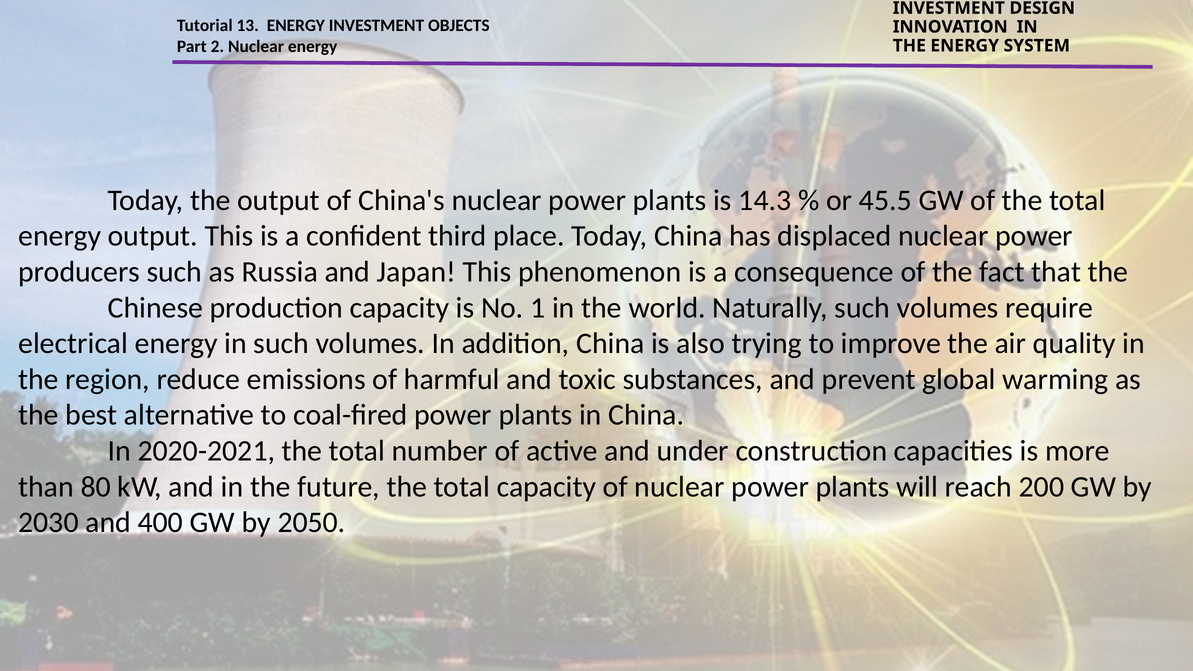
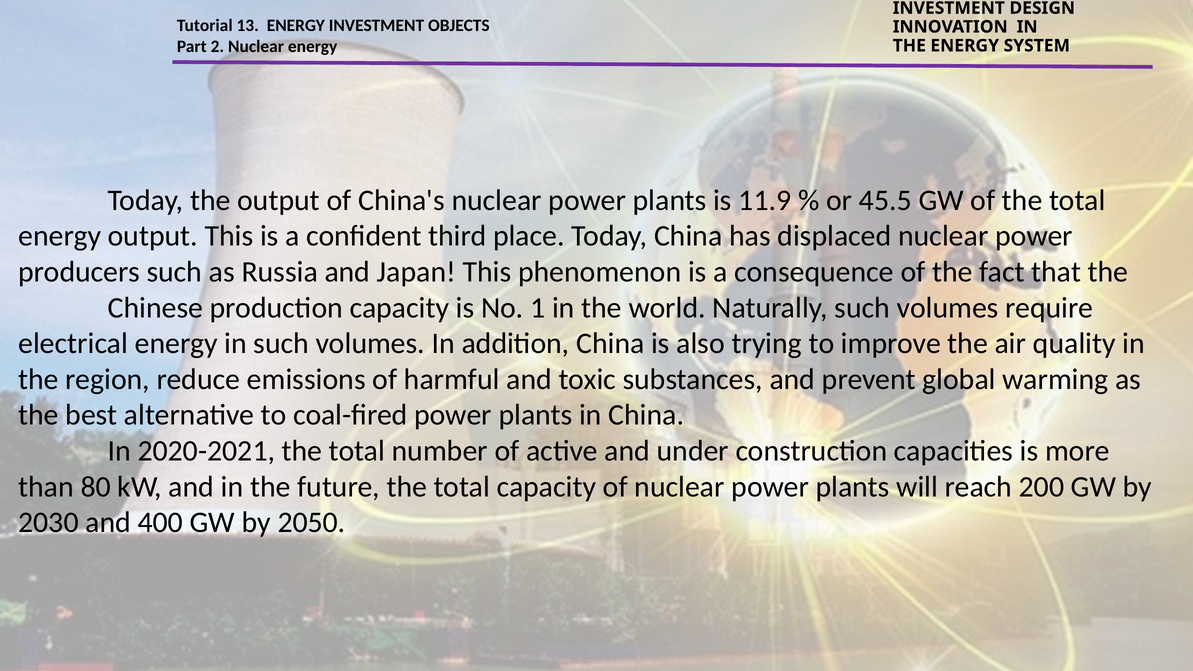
14.3: 14.3 -> 11.9
